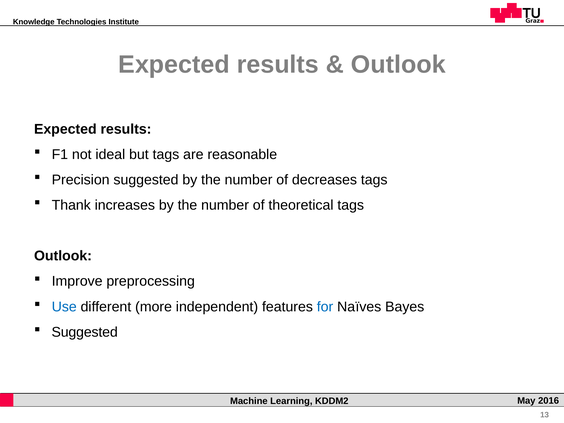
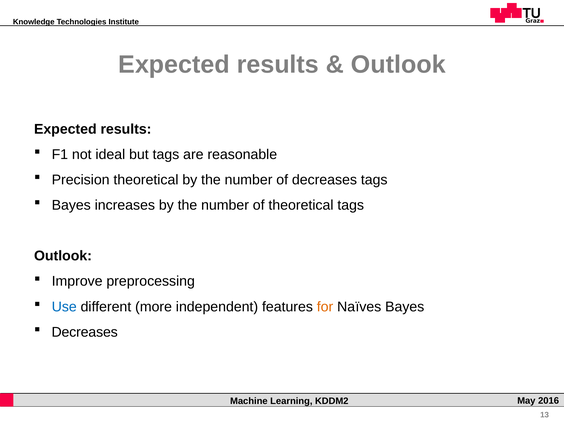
Precision suggested: suggested -> theoretical
Thank at (71, 205): Thank -> Bayes
for colour: blue -> orange
Suggested at (85, 332): Suggested -> Decreases
